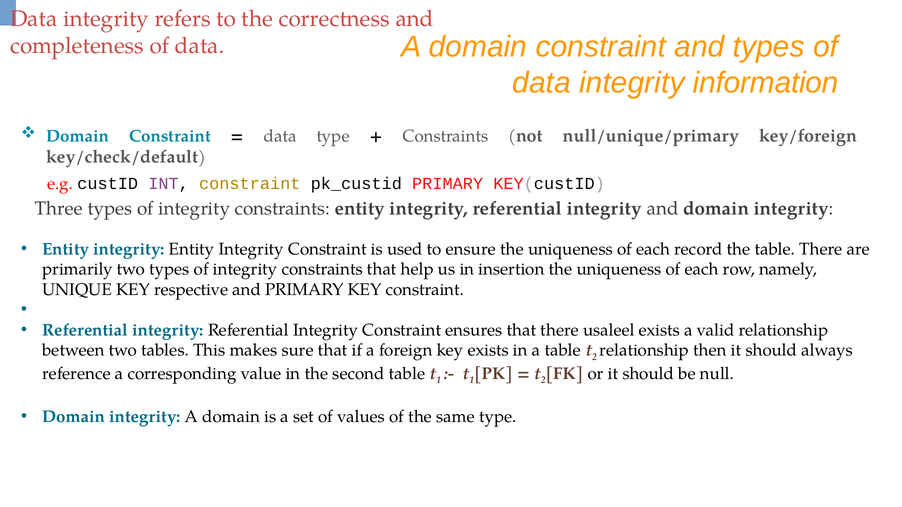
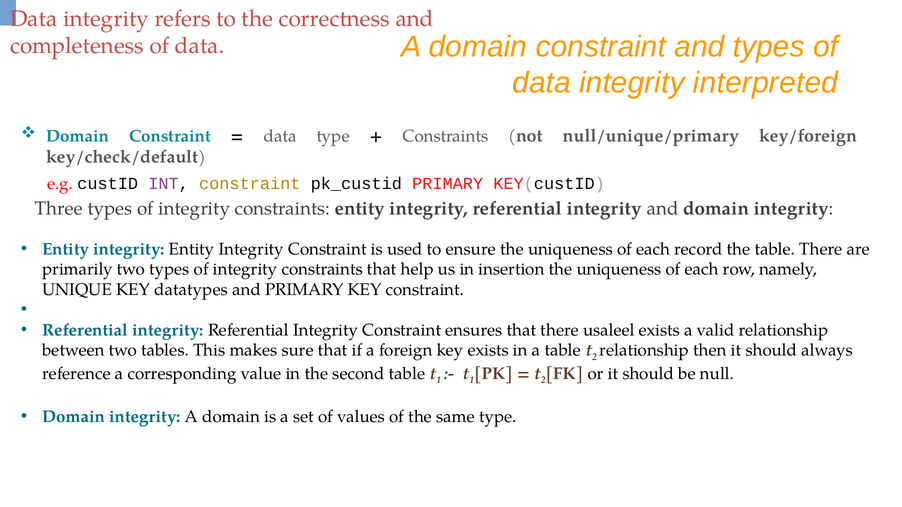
information: information -> interpreted
respective: respective -> datatypes
